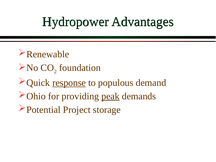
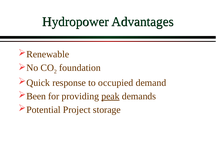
response underline: present -> none
populous: populous -> occupied
Ohio: Ohio -> Been
